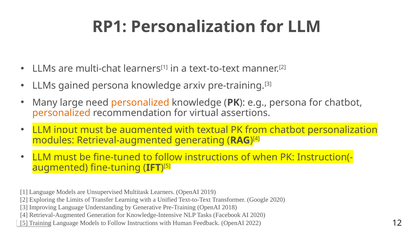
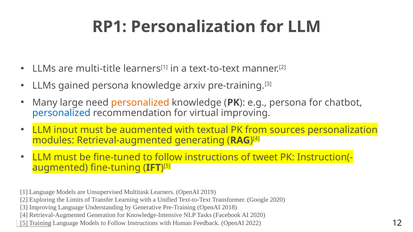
multi-chat: multi-chat -> multi-title
personalized at (61, 113) colour: orange -> blue
virtual assertions: assertions -> improving
chatbot at (287, 130): chatbot -> sources
when: when -> tweet
